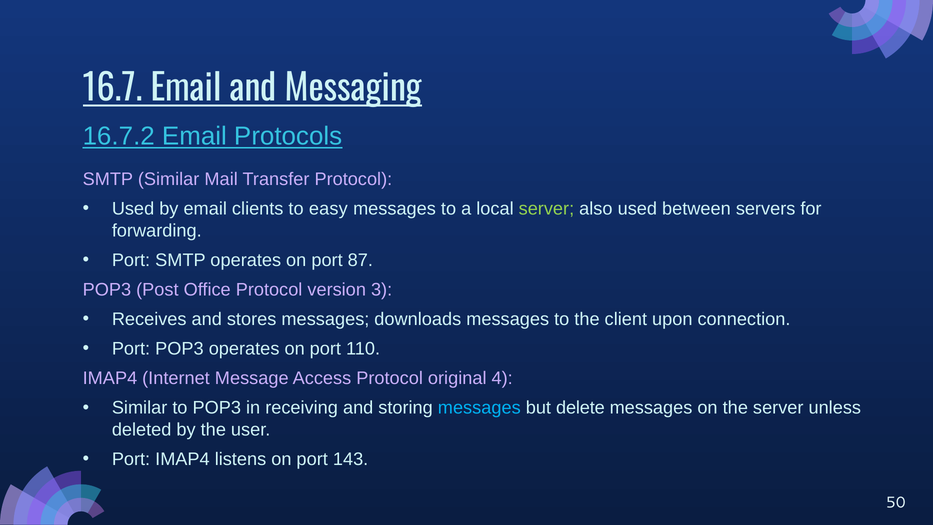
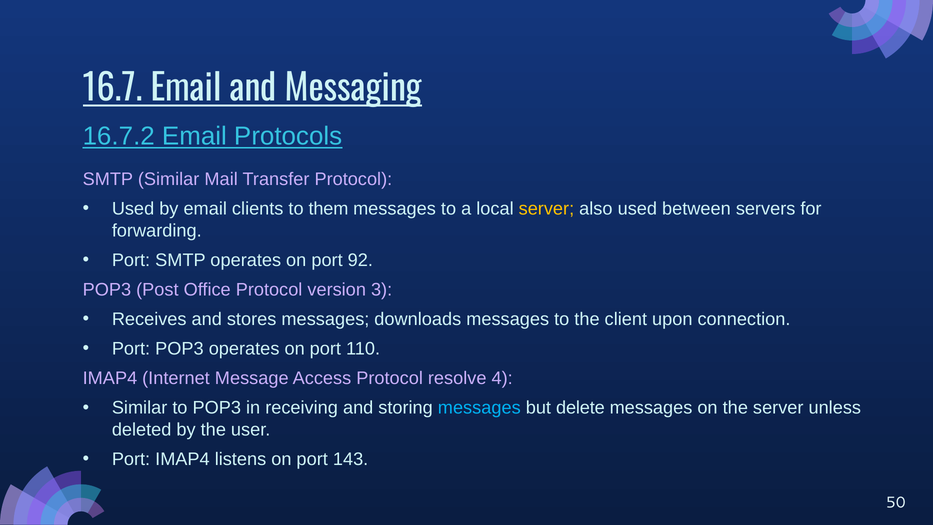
easy: easy -> them
server at (546, 209) colour: light green -> yellow
87: 87 -> 92
original: original -> resolve
